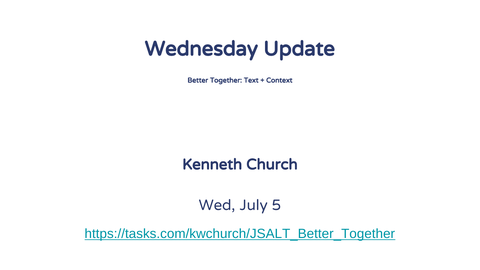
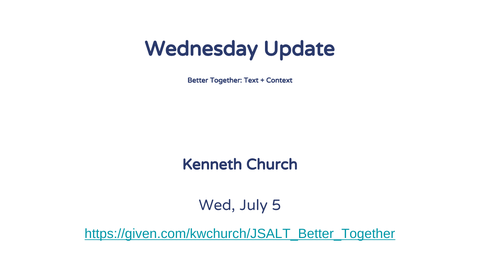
https://tasks.com/kwchurch/JSALT_Better_Together: https://tasks.com/kwchurch/JSALT_Better_Together -> https://given.com/kwchurch/JSALT_Better_Together
